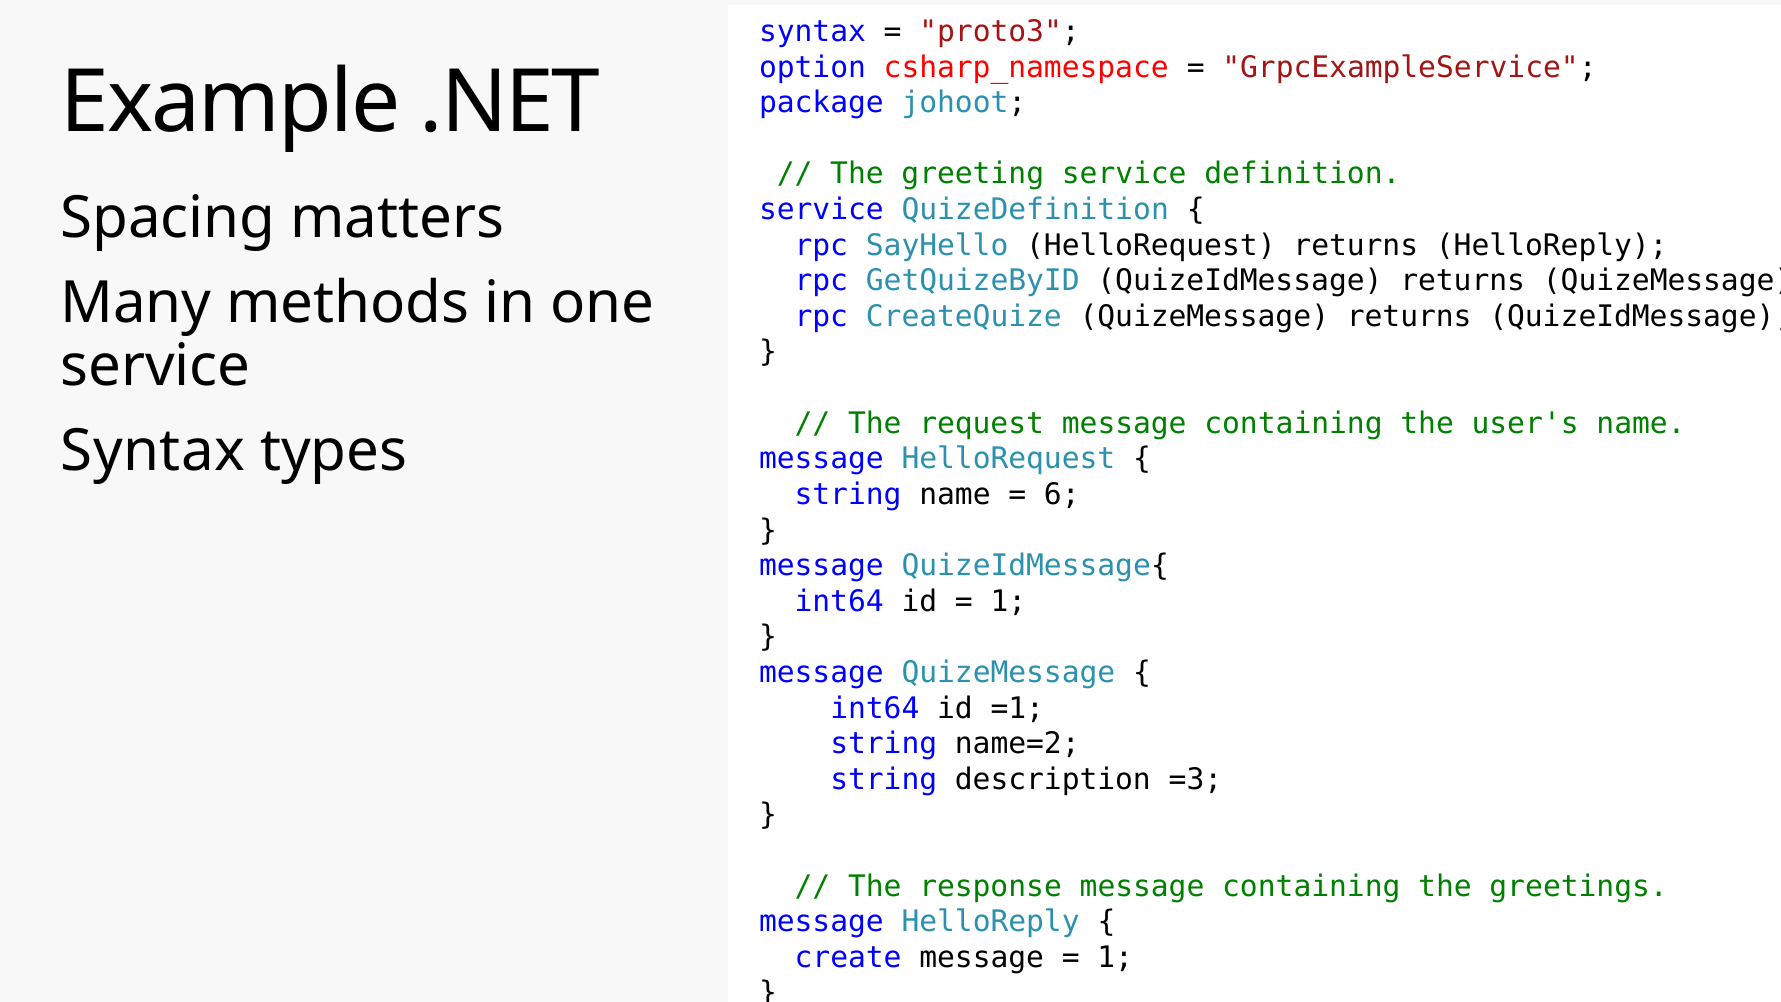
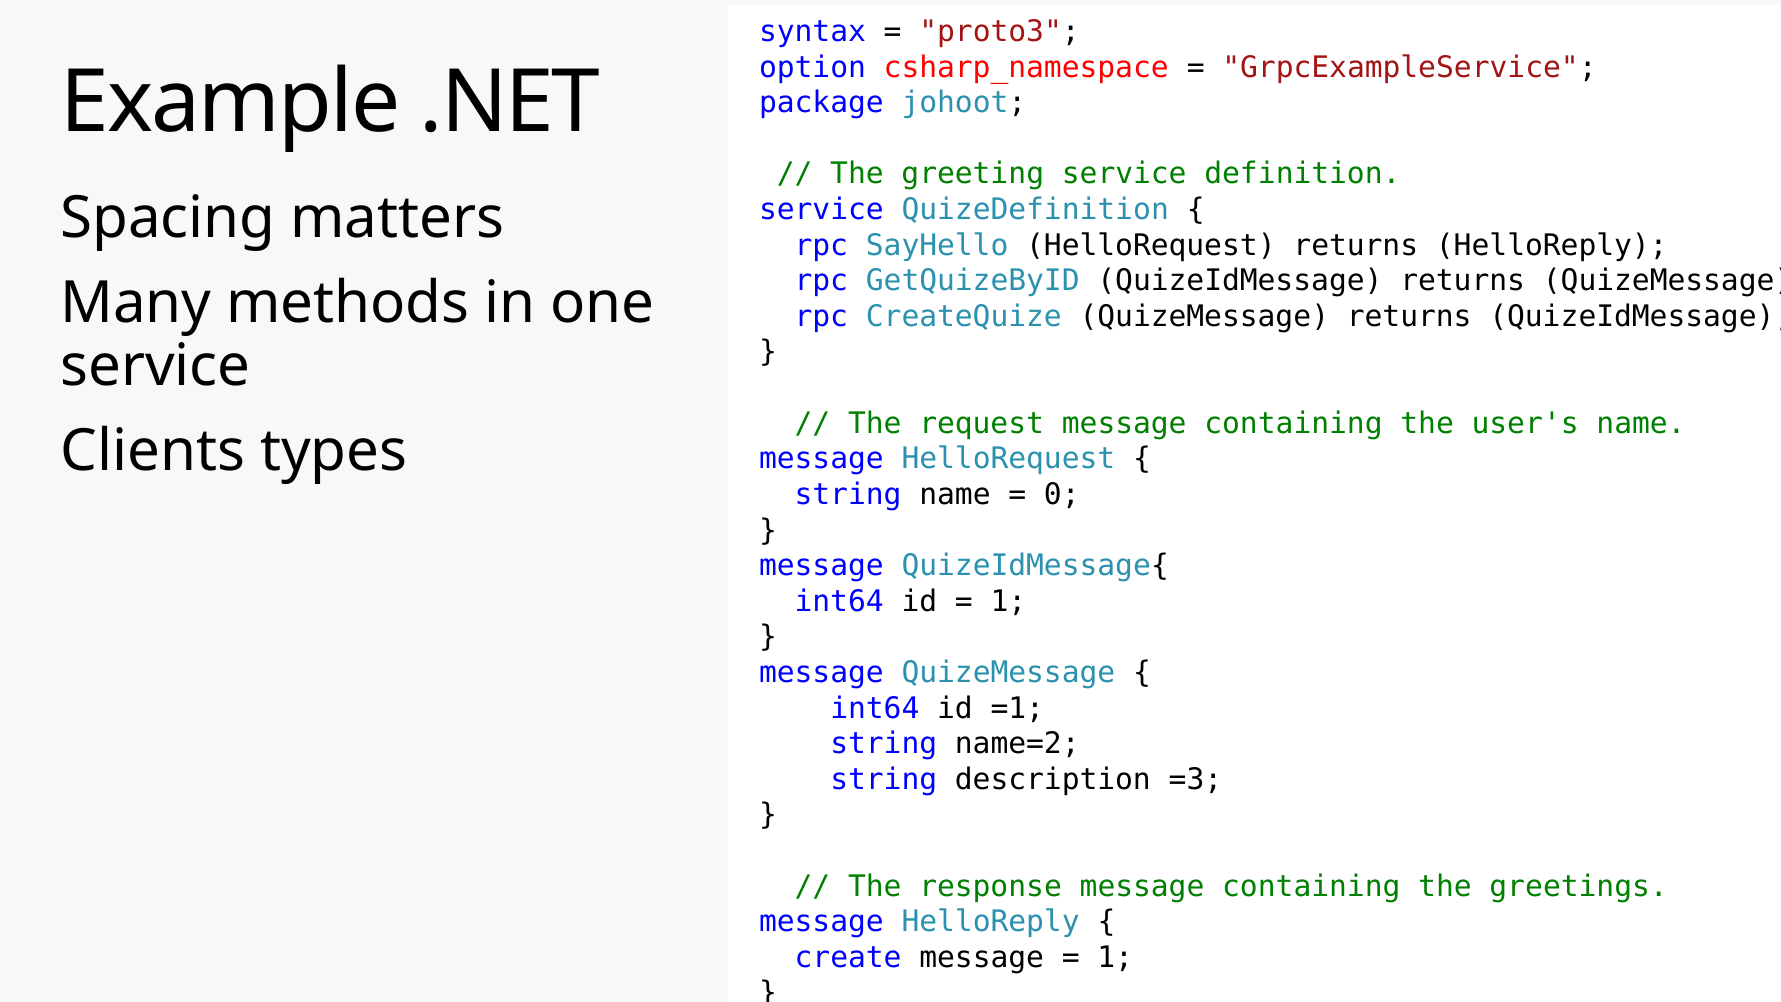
Syntax at (153, 451): Syntax -> Clients
6: 6 -> 0
